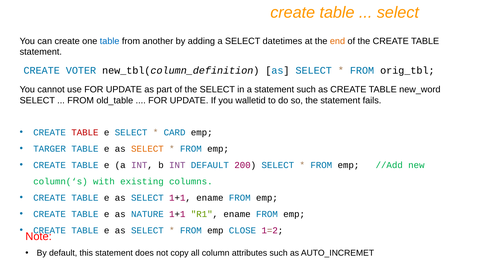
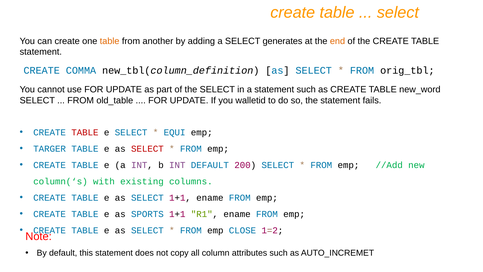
table at (110, 41) colour: blue -> orange
datetimes: datetimes -> generates
VOTER: VOTER -> COMMA
CARD: CARD -> EQUI
SELECT at (147, 149) colour: orange -> red
NATURE: NATURE -> SPORTS
